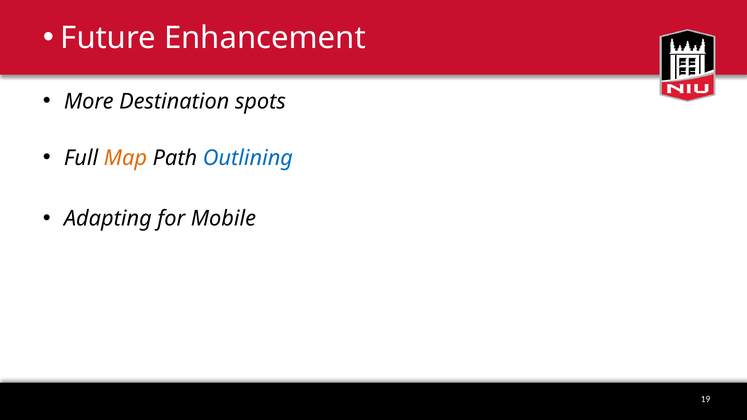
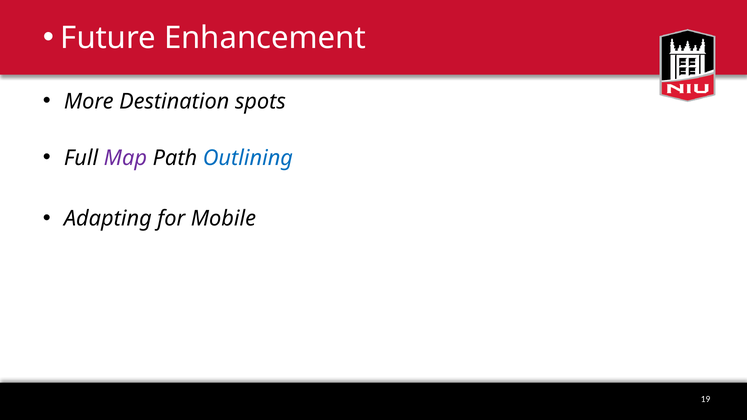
Map colour: orange -> purple
